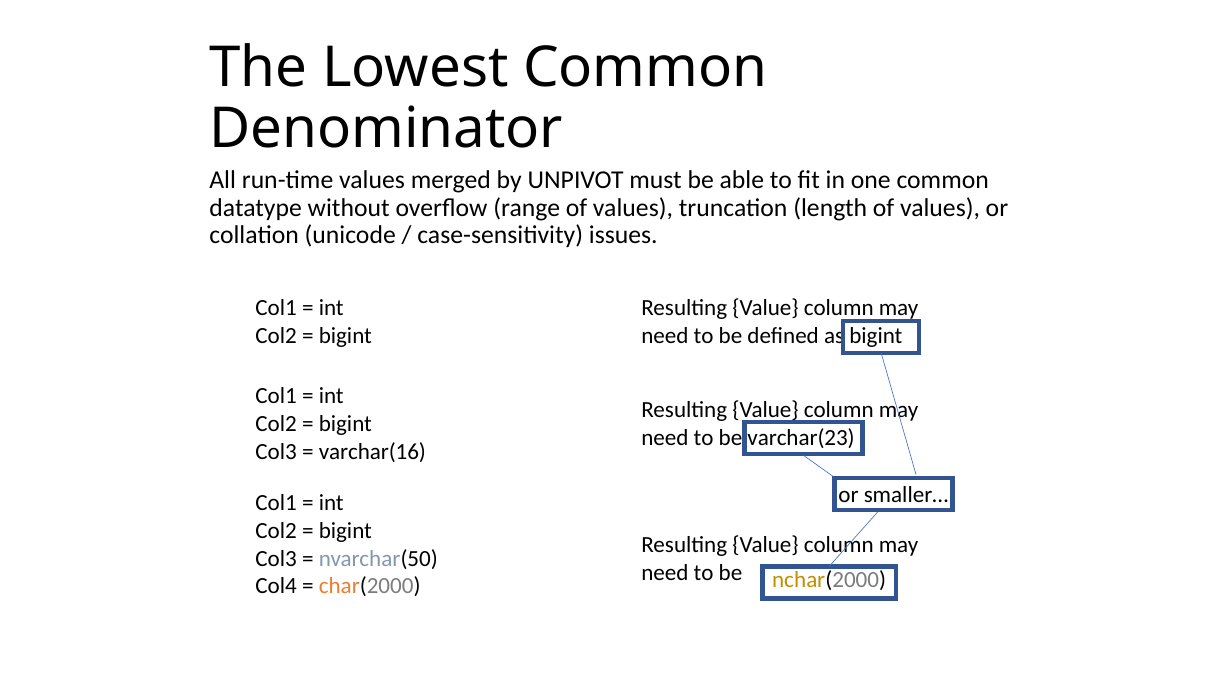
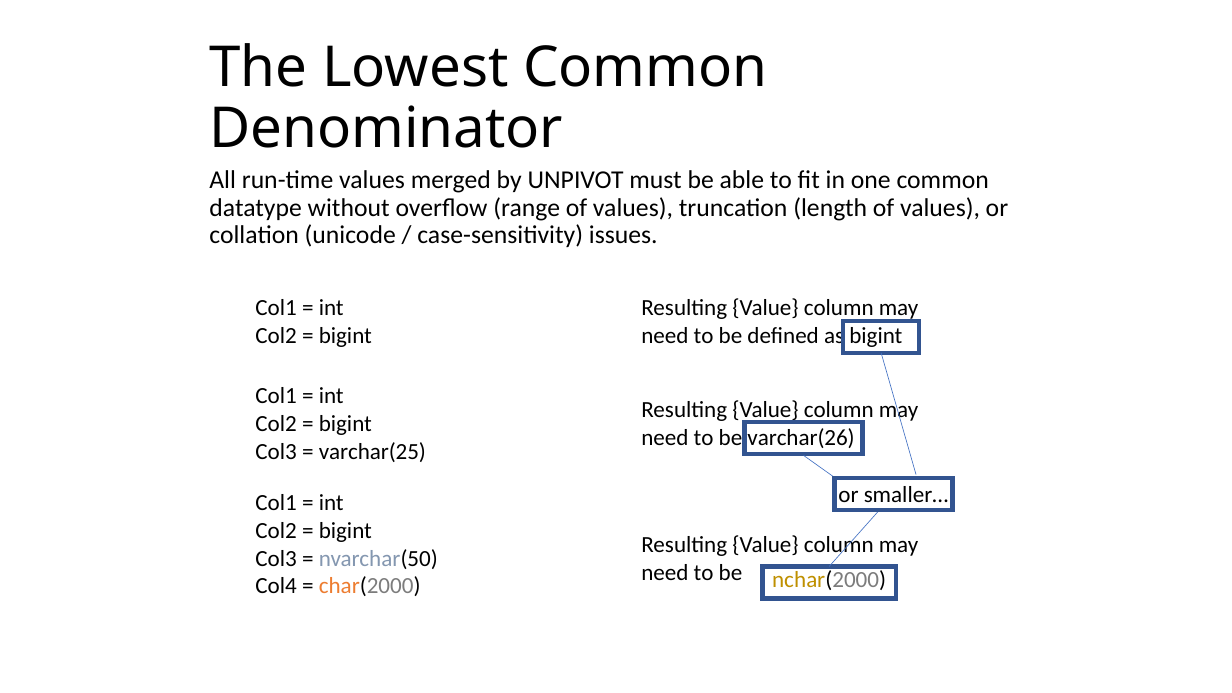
varchar(23: varchar(23 -> varchar(26
varchar(16: varchar(16 -> varchar(25
